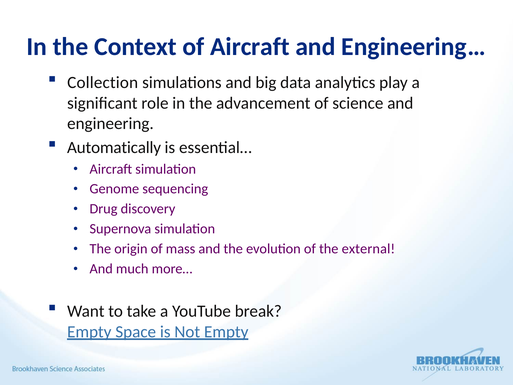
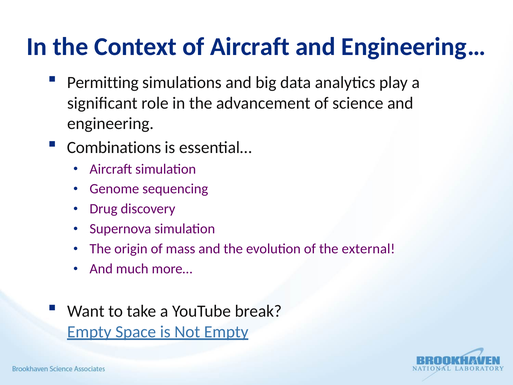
Collection: Collection -> Permitting
Automatically: Automatically -> Combinations
